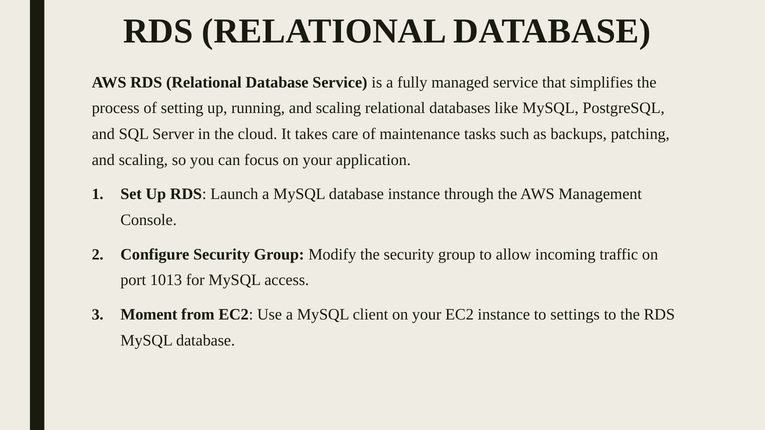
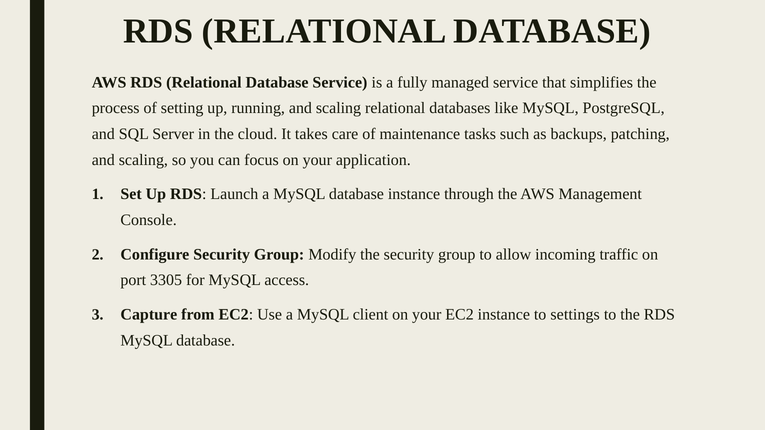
1013: 1013 -> 3305
Moment: Moment -> Capture
